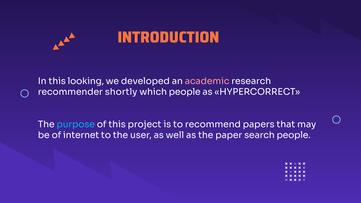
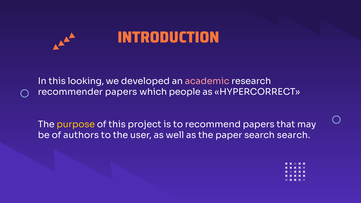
recommender shortly: shortly -> papers
purpose colour: light blue -> yellow
internet: internet -> authors
search people: people -> search
